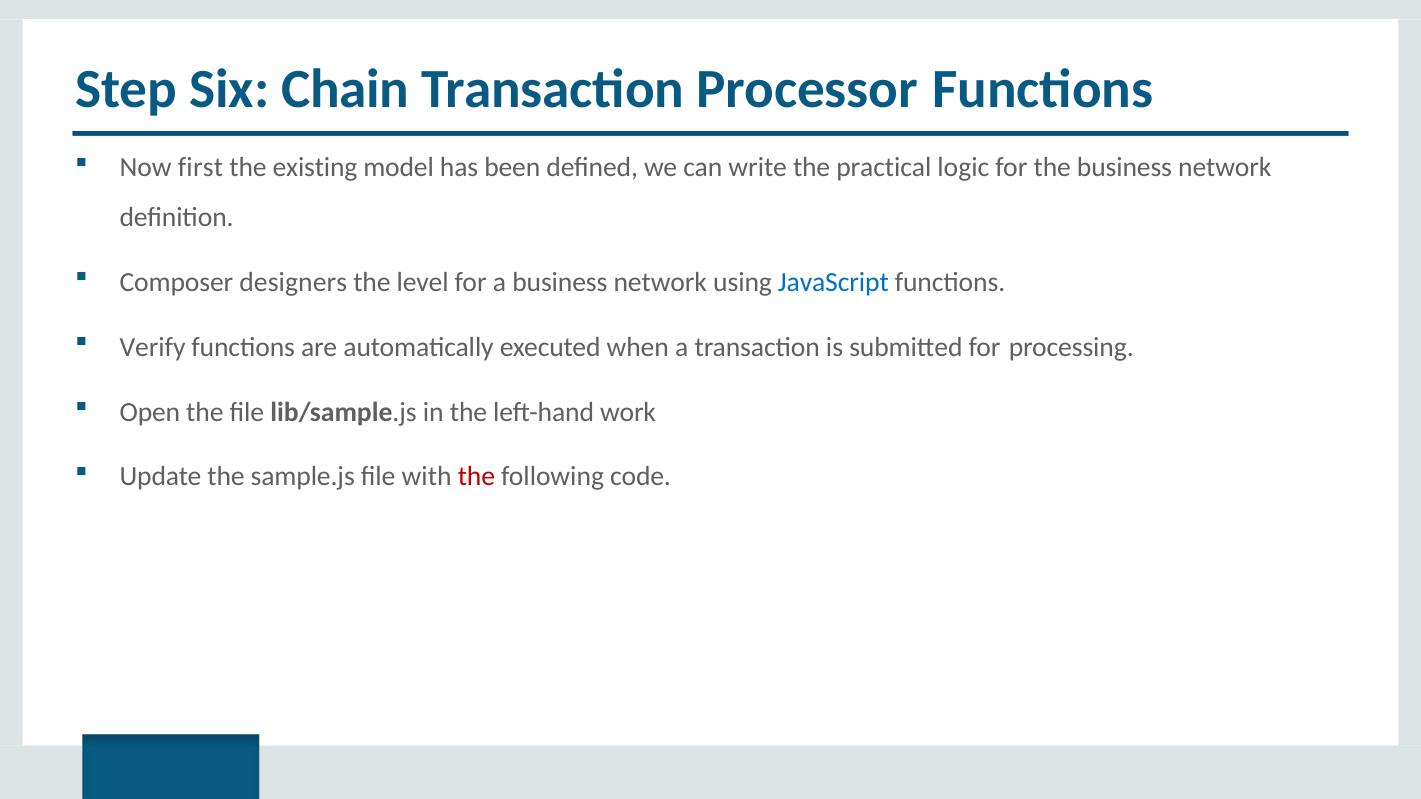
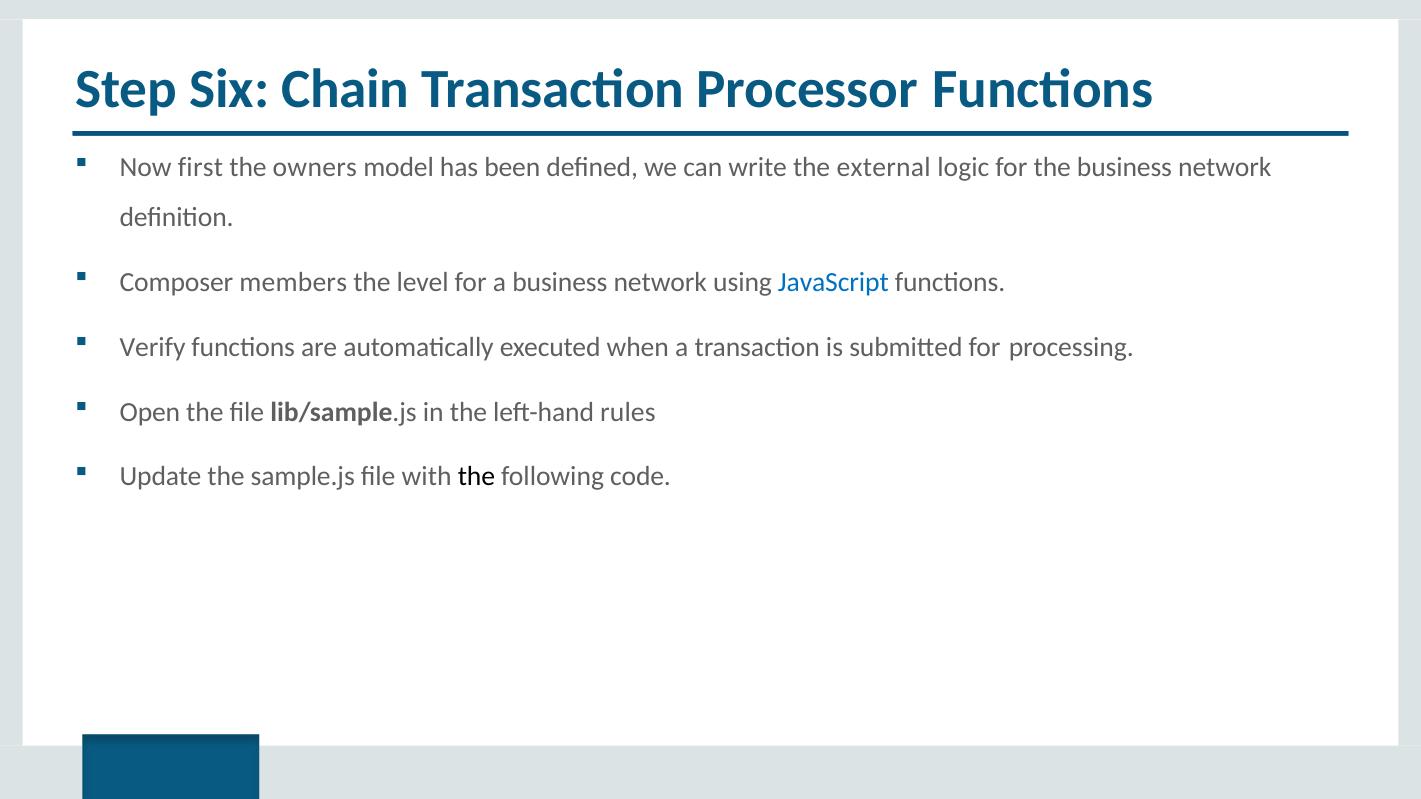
existing: existing -> owners
practical: practical -> external
designers: designers -> members
work: work -> rules
the at (476, 477) colour: red -> black
